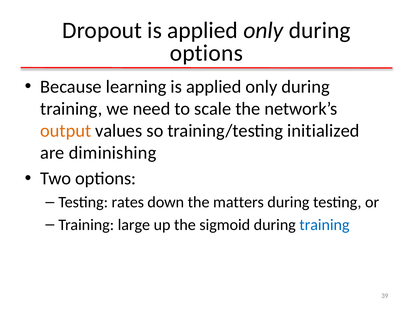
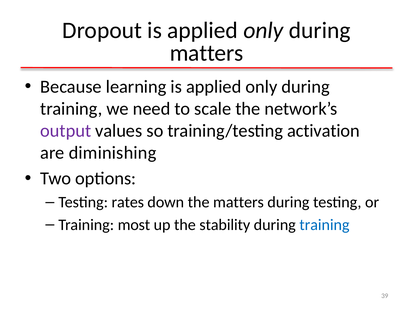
options at (206, 53): options -> matters
output colour: orange -> purple
initialized: initialized -> activation
large: large -> most
sigmoid: sigmoid -> stability
